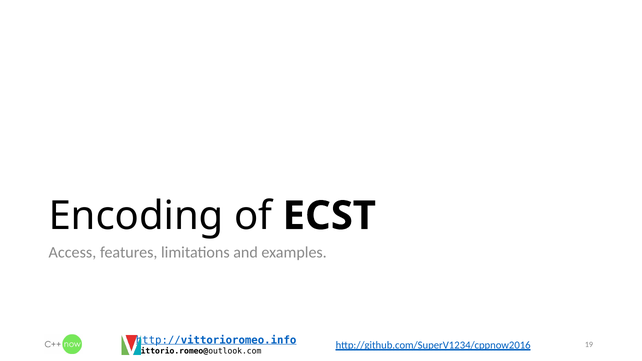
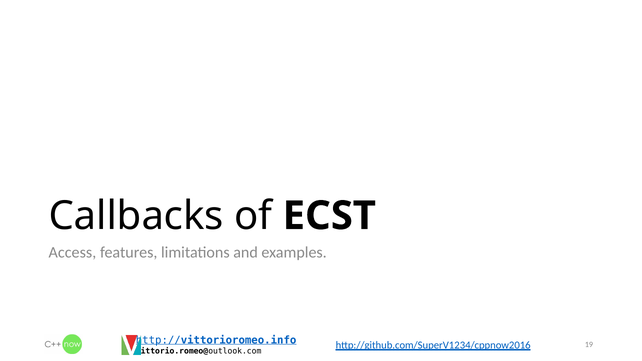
Encoding: Encoding -> Callbacks
